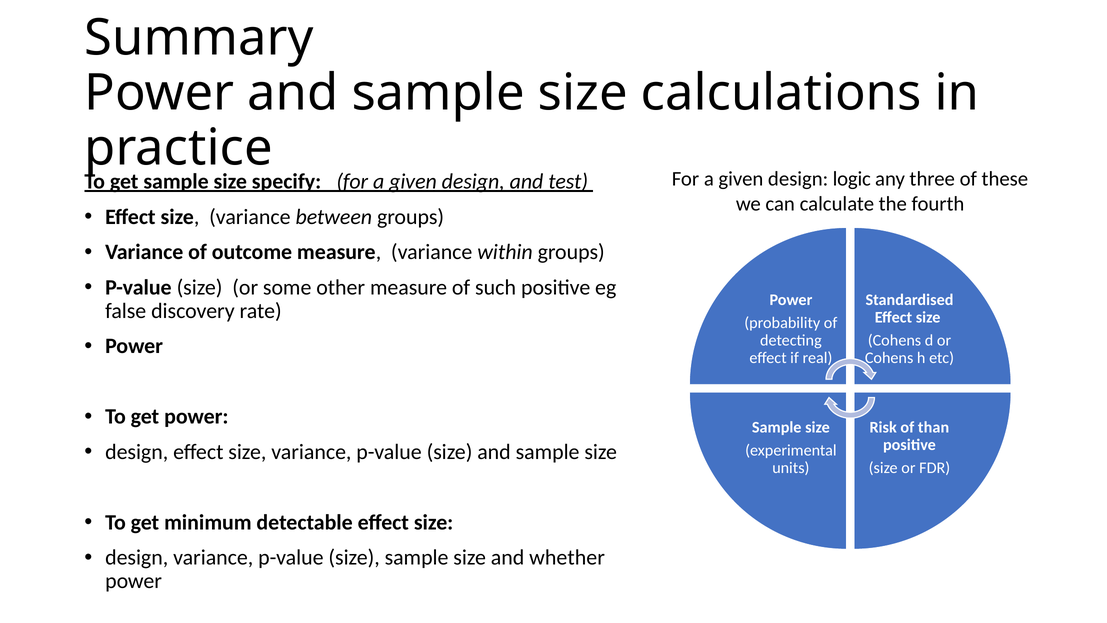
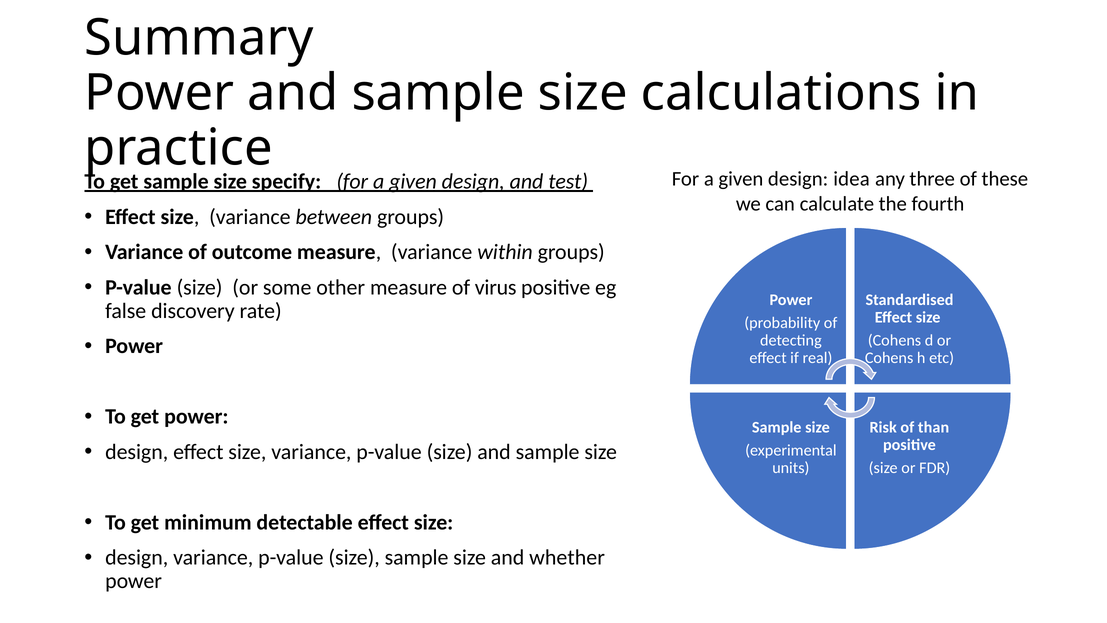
logic: logic -> idea
such: such -> virus
